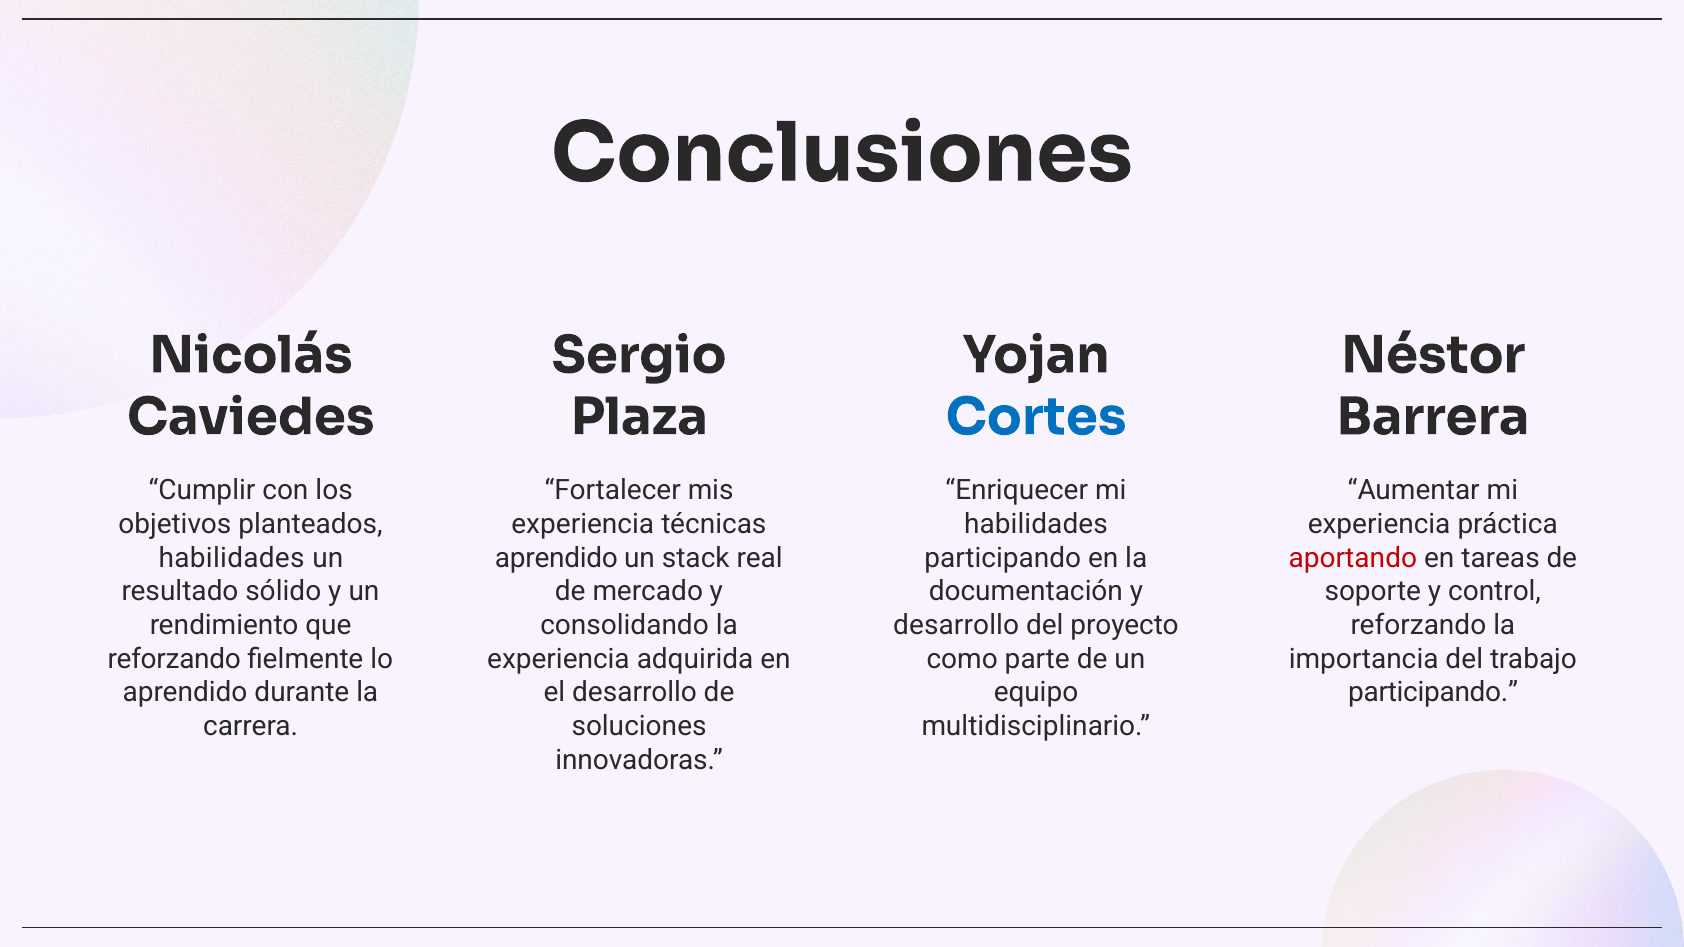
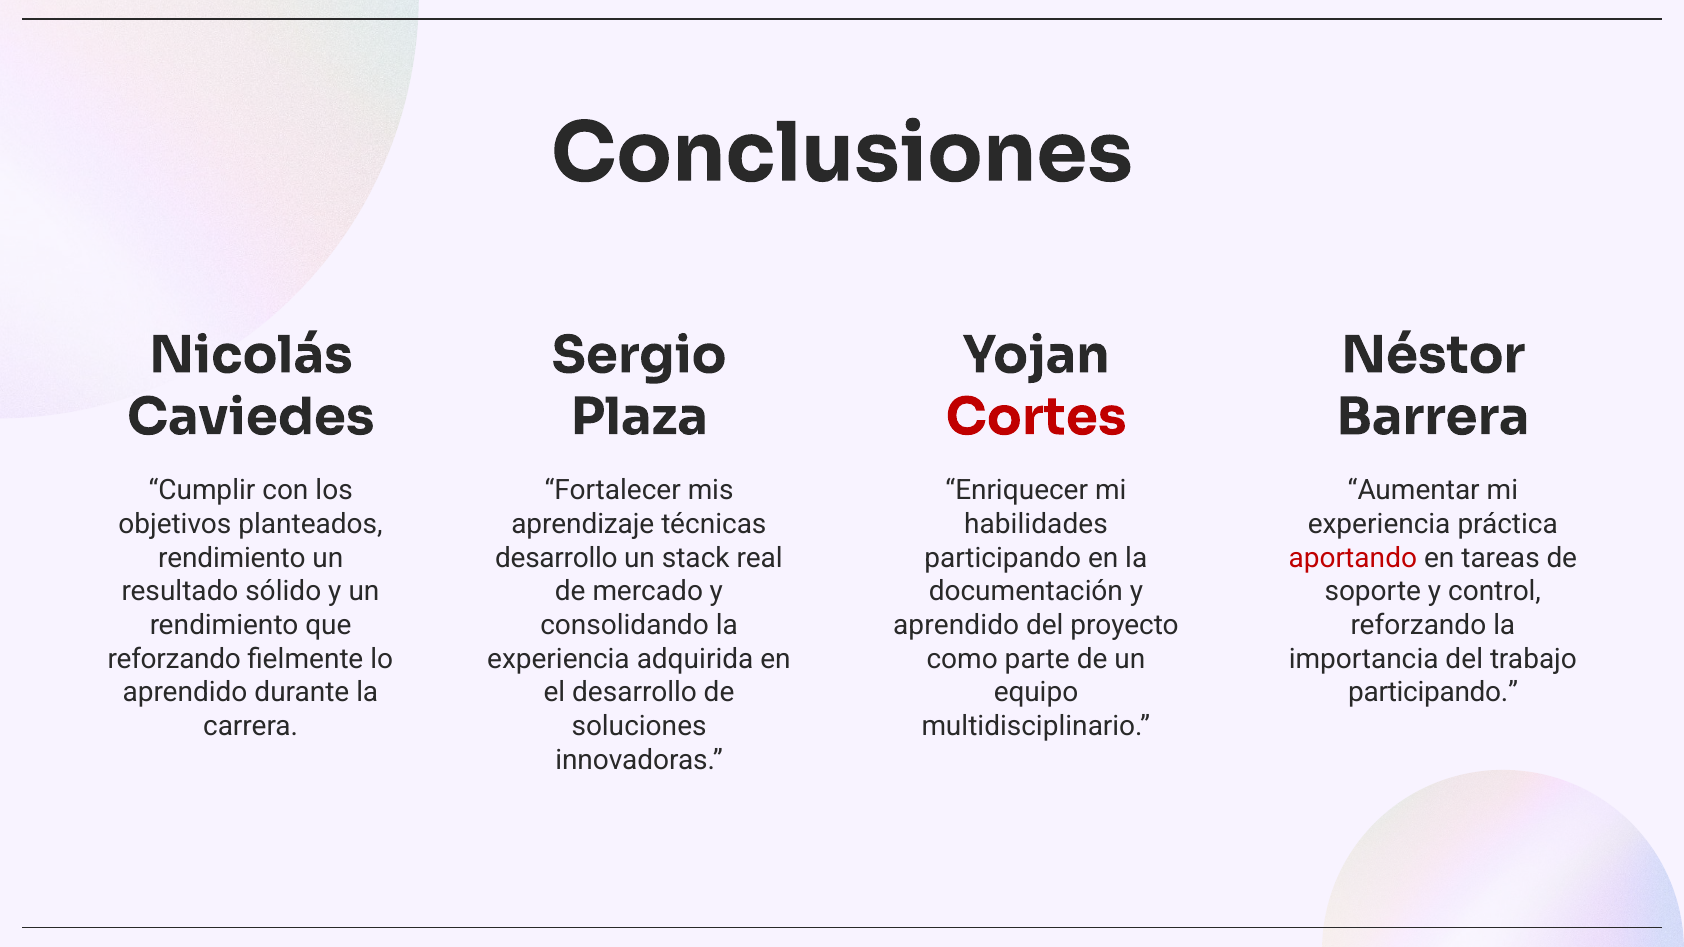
Cortes colour: blue -> red
experiencia at (583, 525): experiencia -> aprendizaje
habilidades at (232, 558): habilidades -> rendimiento
aprendido at (556, 558): aprendido -> desarrollo
desarrollo at (956, 626): desarrollo -> aprendido
